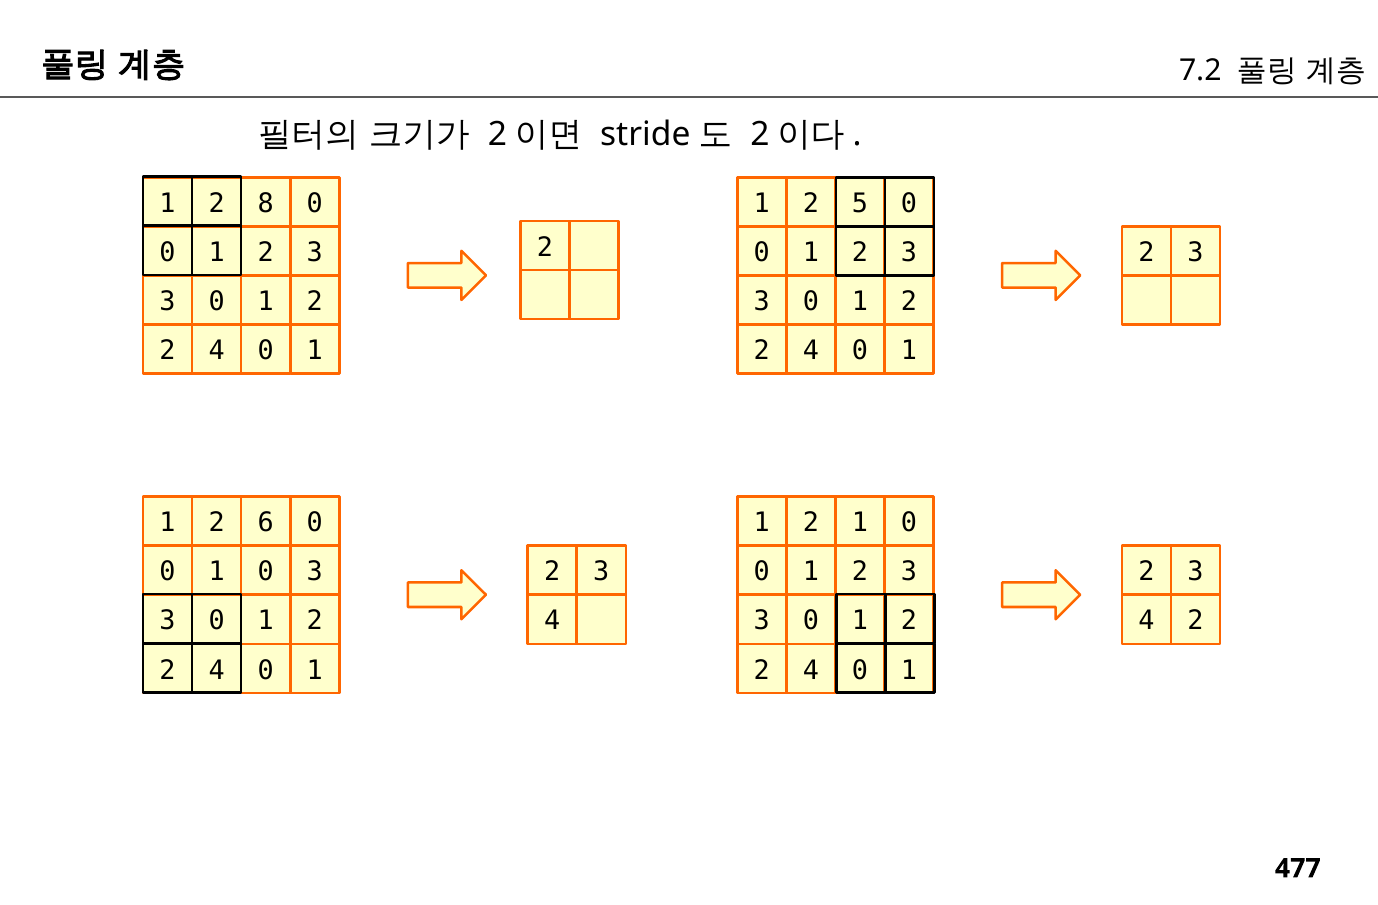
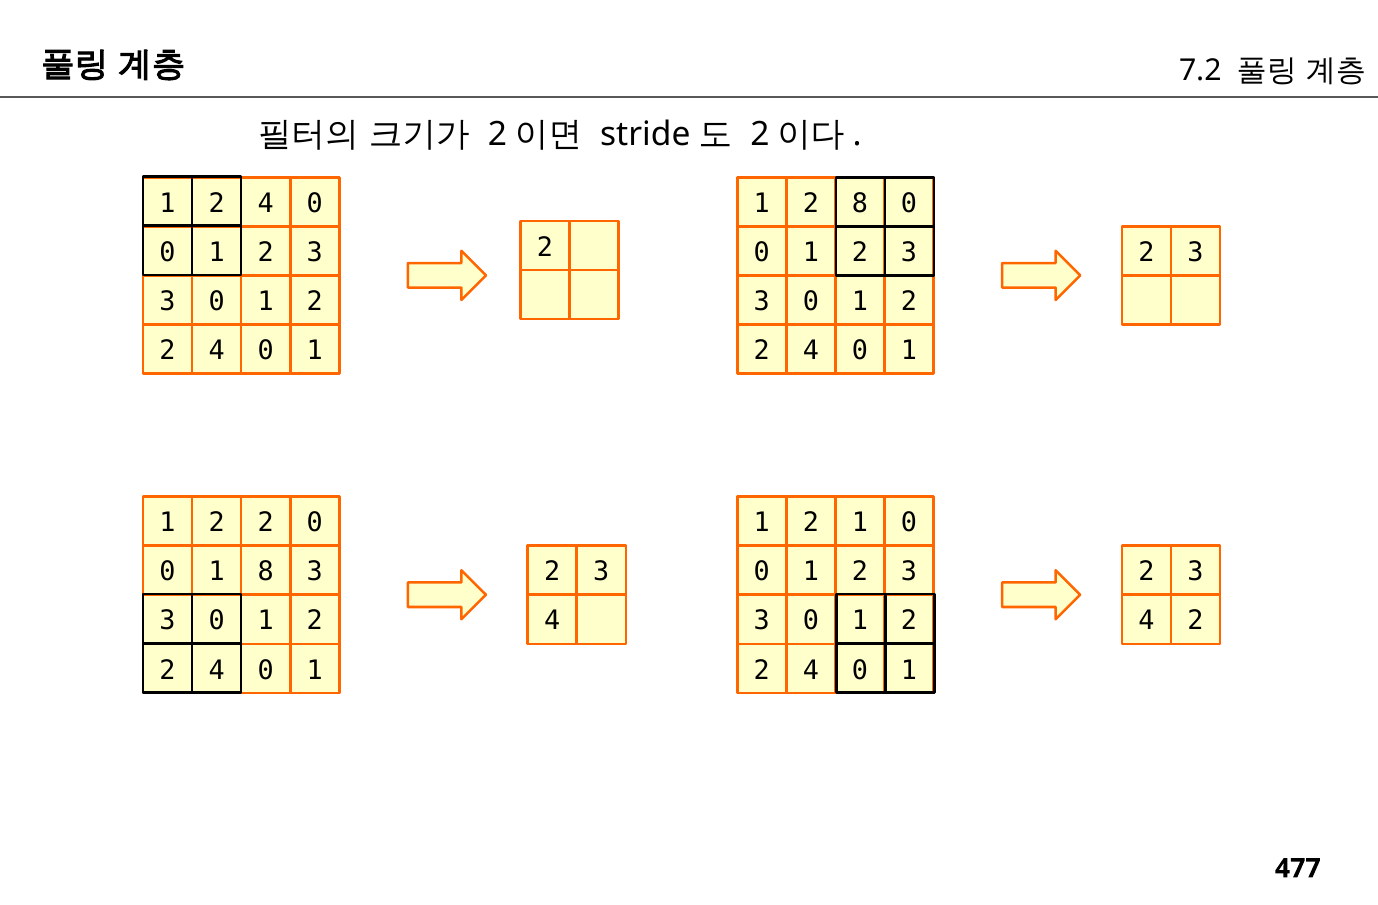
1 2 8: 8 -> 4
2 5: 5 -> 8
6 at (266, 523): 6 -> 2
0 1 0: 0 -> 8
